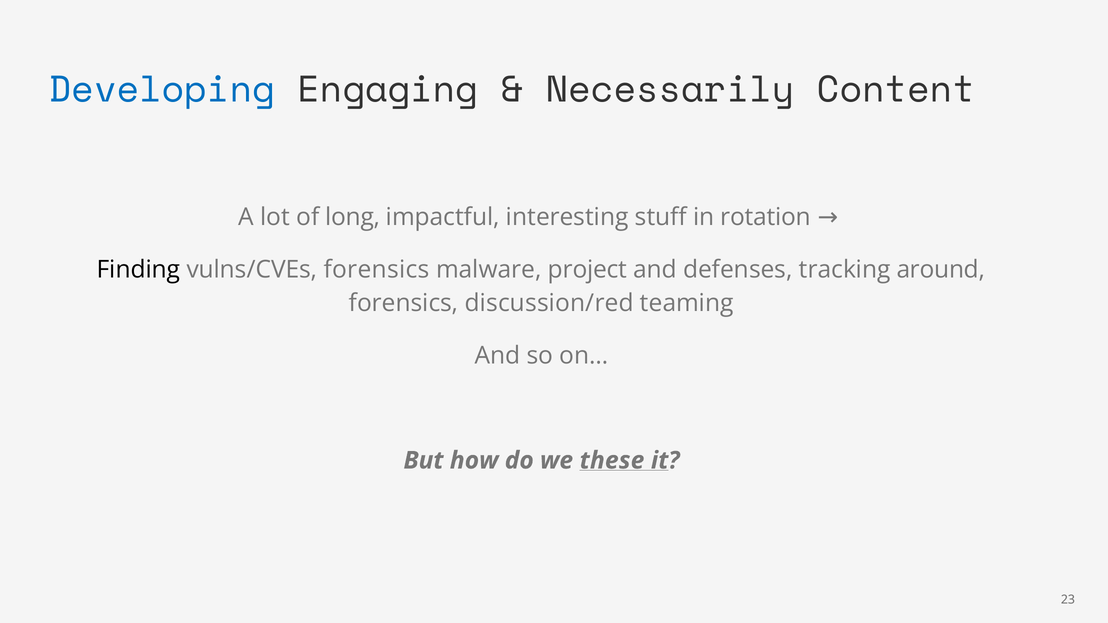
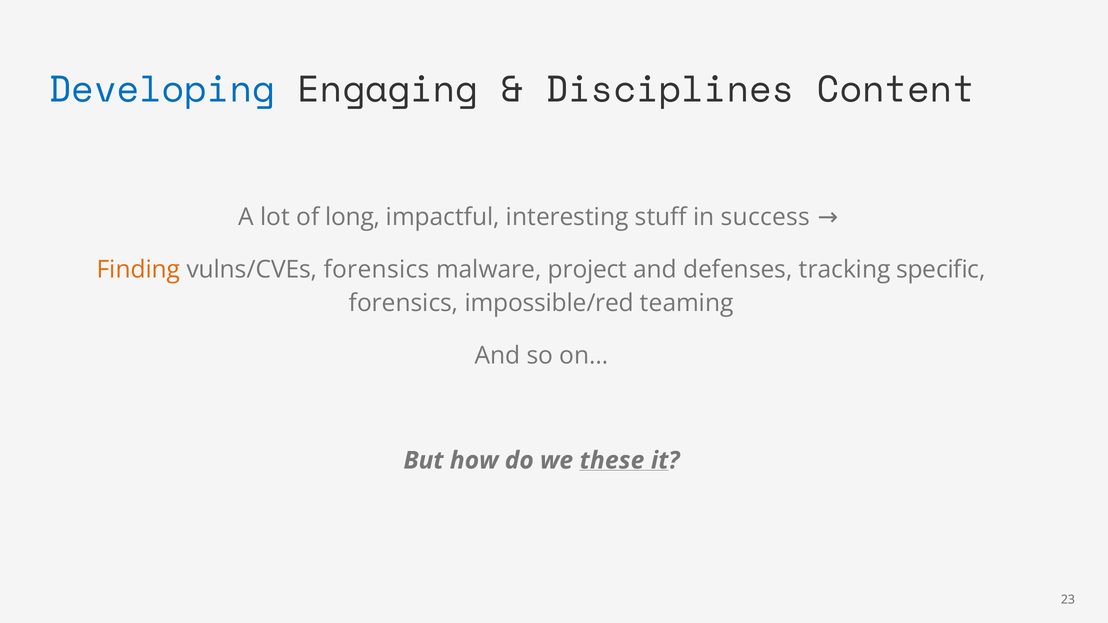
Necessarily: Necessarily -> Disciplines
rotation: rotation -> success
Finding colour: black -> orange
around: around -> specific
discussion/red: discussion/red -> impossible/red
